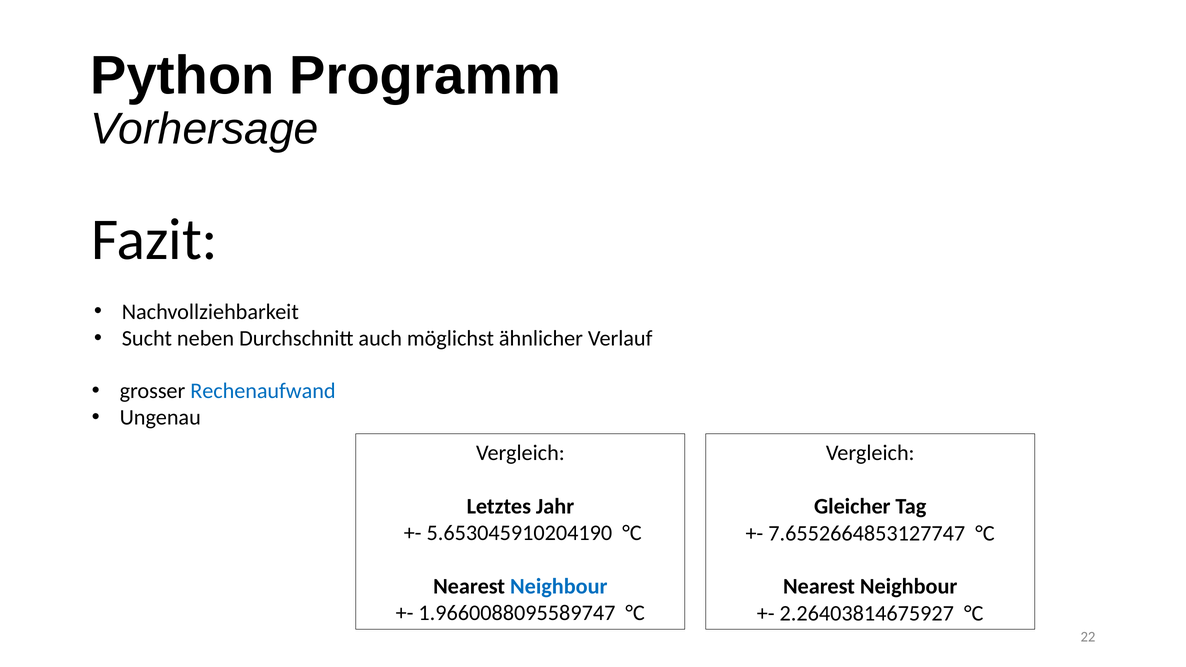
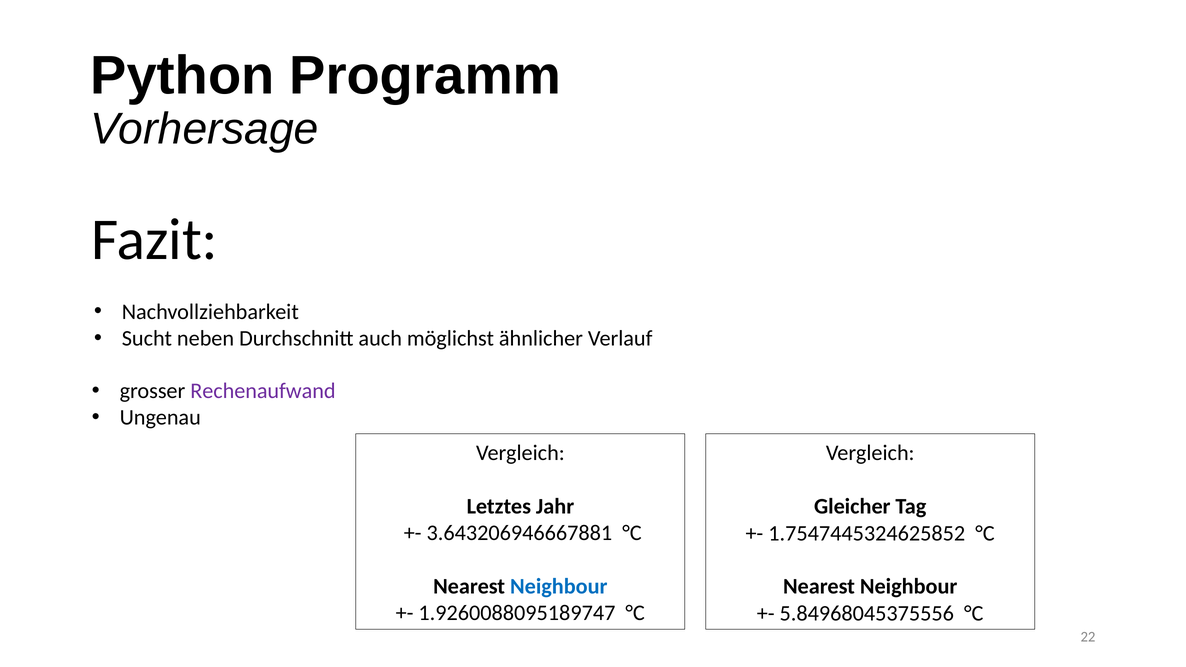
Rechenaufwand colour: blue -> purple
5.653045910204190: 5.653045910204190 -> 3.643206946667881
7.6552664853127747: 7.6552664853127747 -> 1.7547445324625852
1.9660088095589747: 1.9660088095589747 -> 1.9260088095189747
2.26403814675927: 2.26403814675927 -> 5.84968045375556
